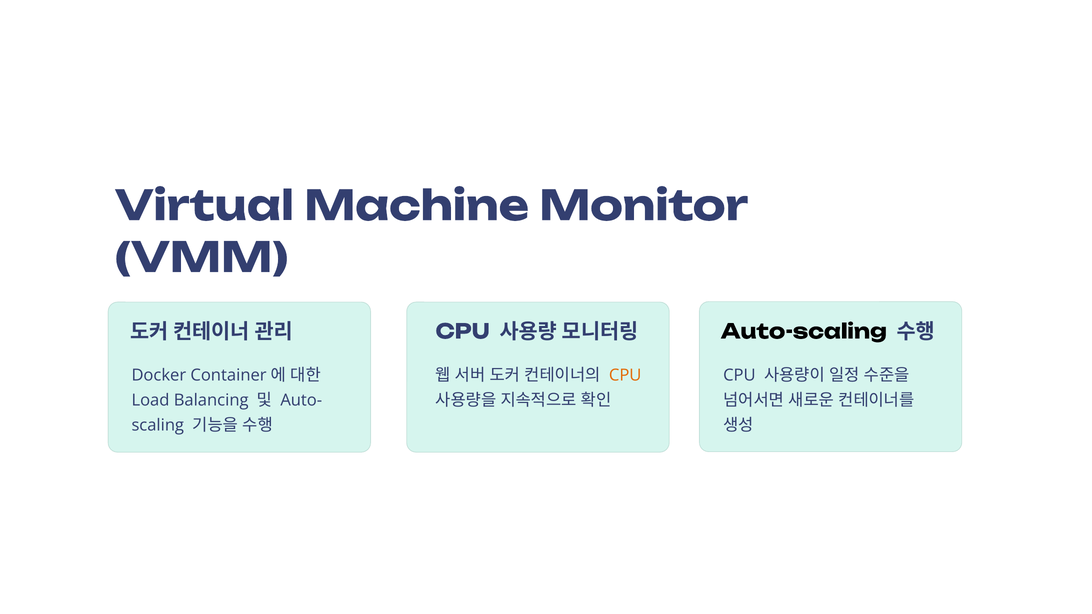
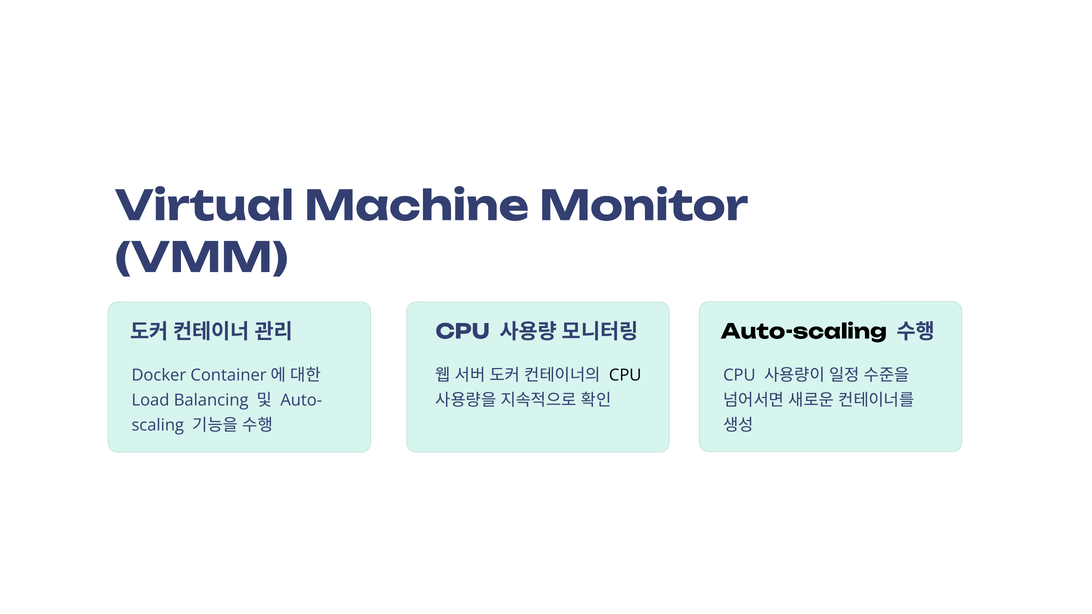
CPU at (625, 376) colour: orange -> black
